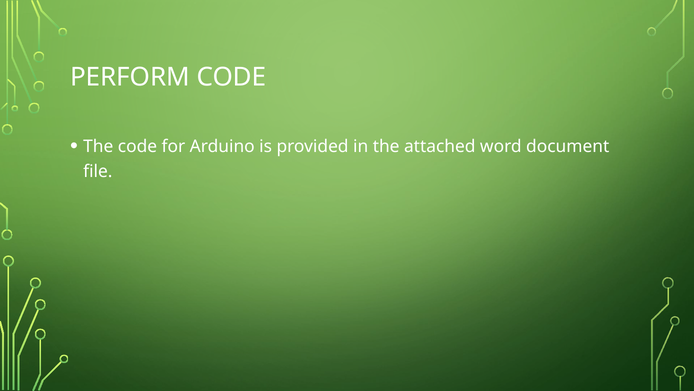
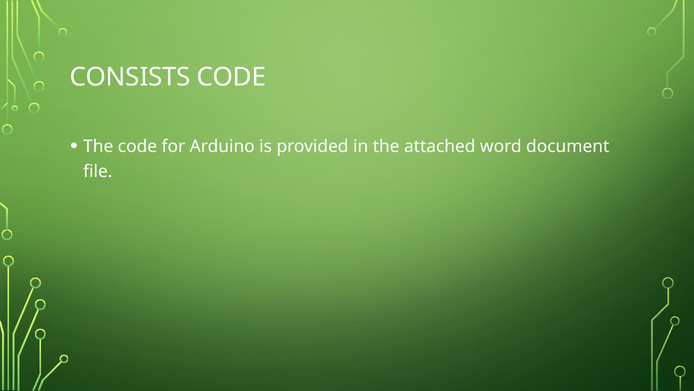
PERFORM: PERFORM -> CONSISTS
